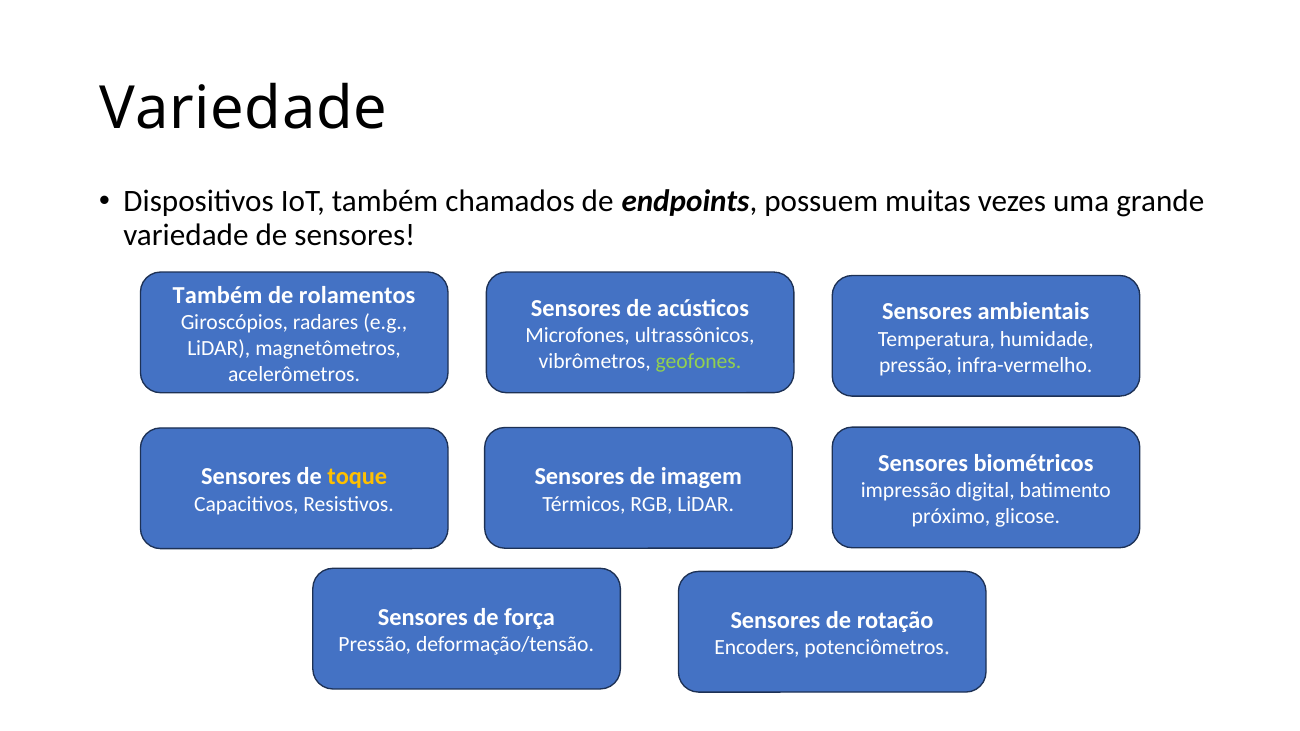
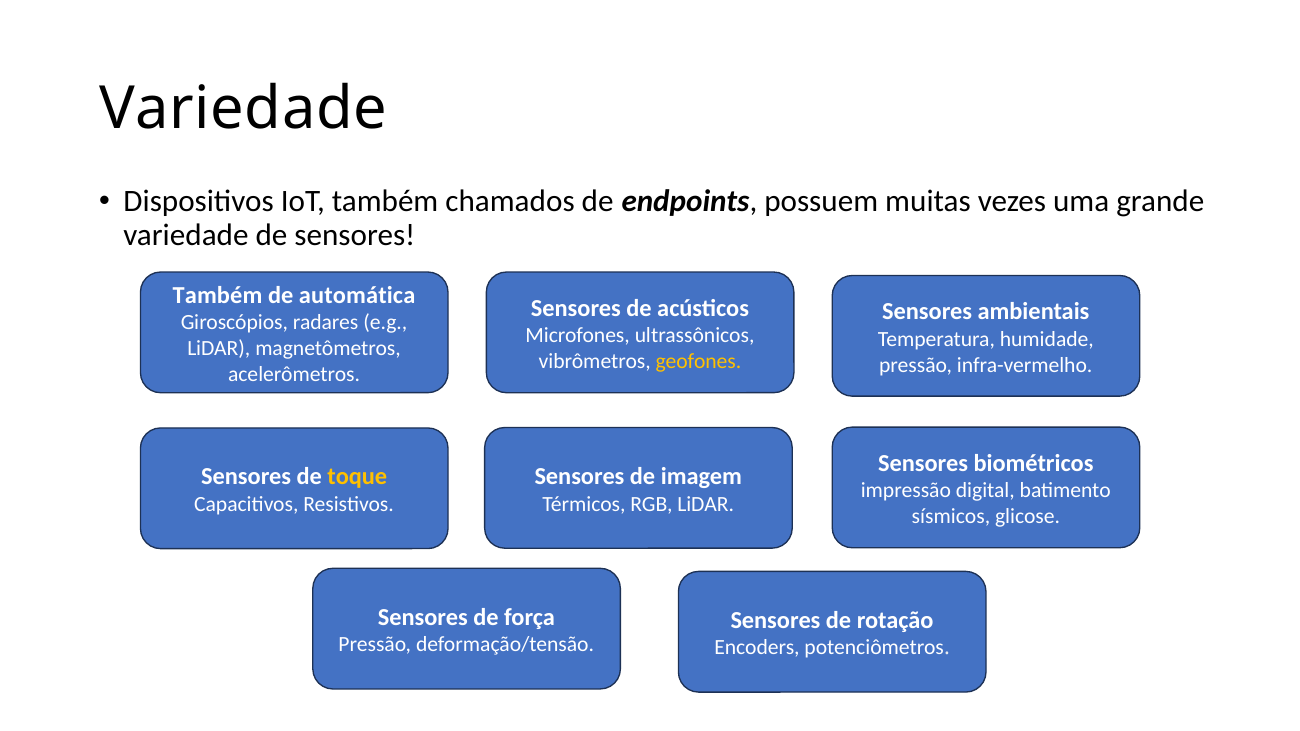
rolamentos: rolamentos -> automática
geofones colour: light green -> yellow
próximo: próximo -> sísmicos
